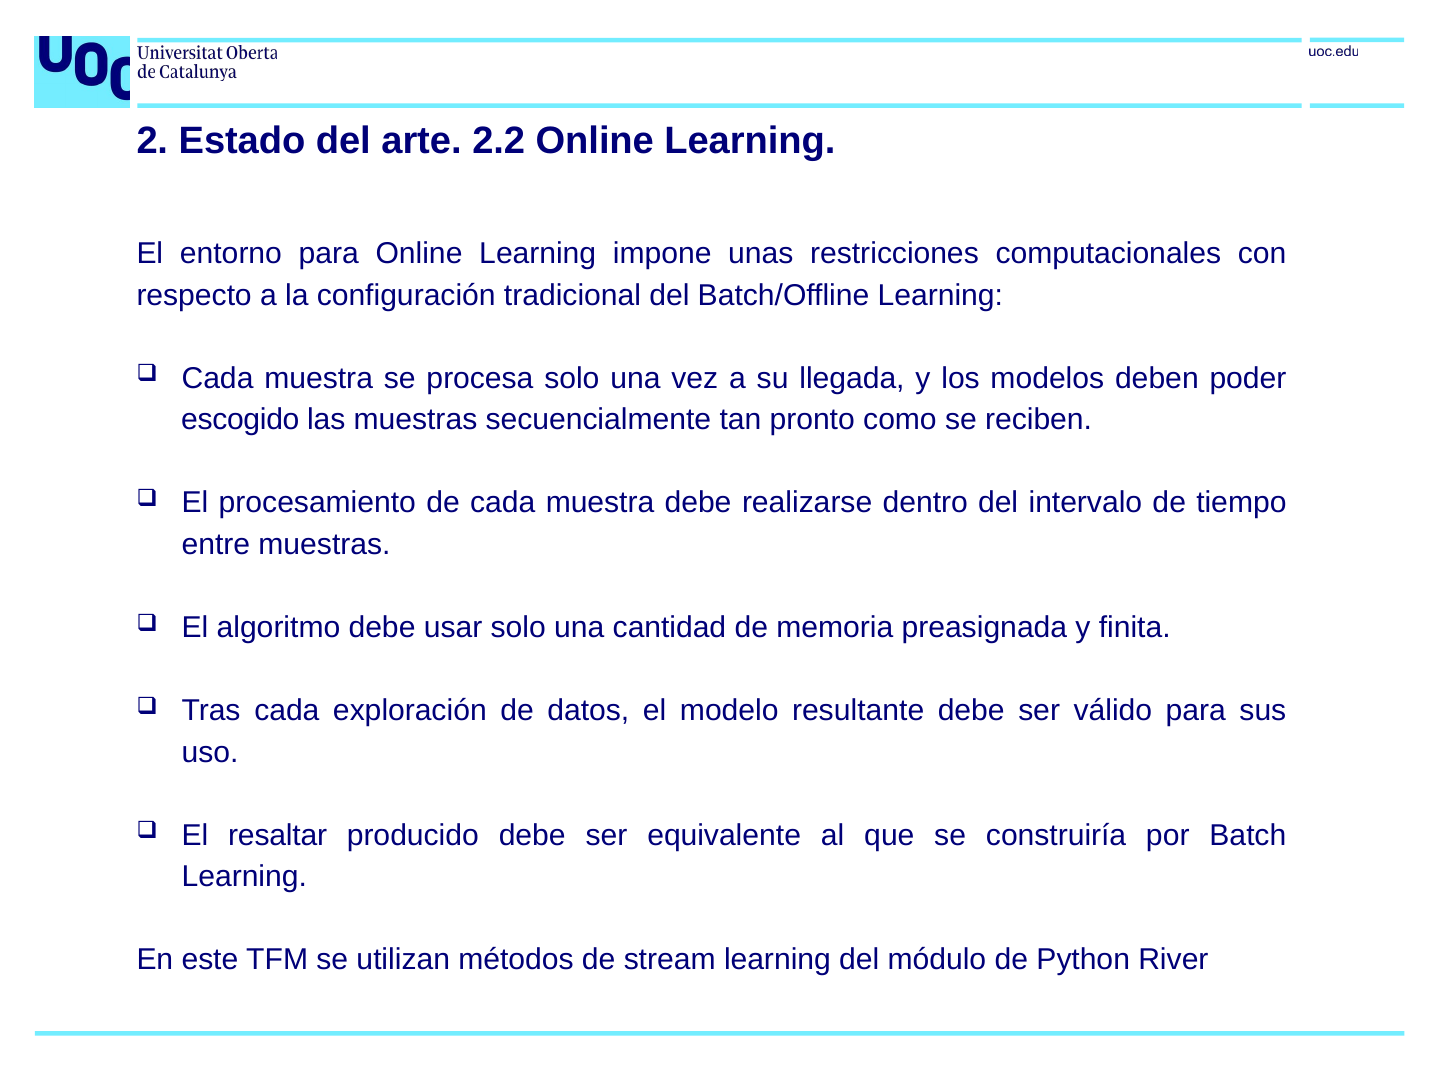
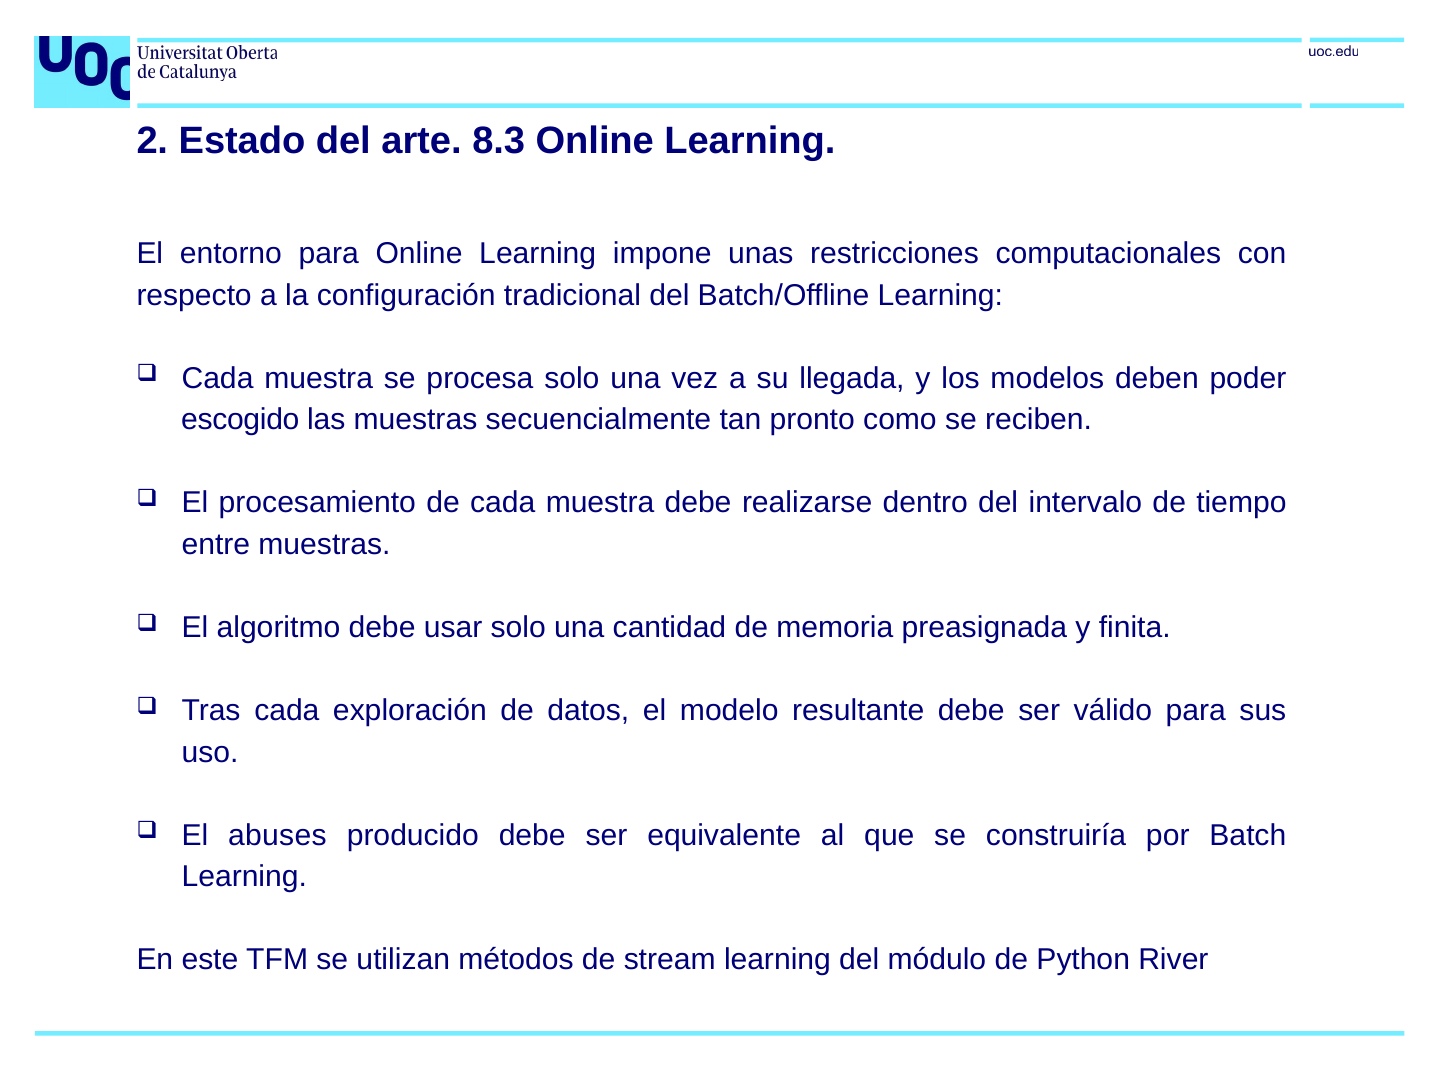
2.2: 2.2 -> 8.3
resaltar: resaltar -> abuses
